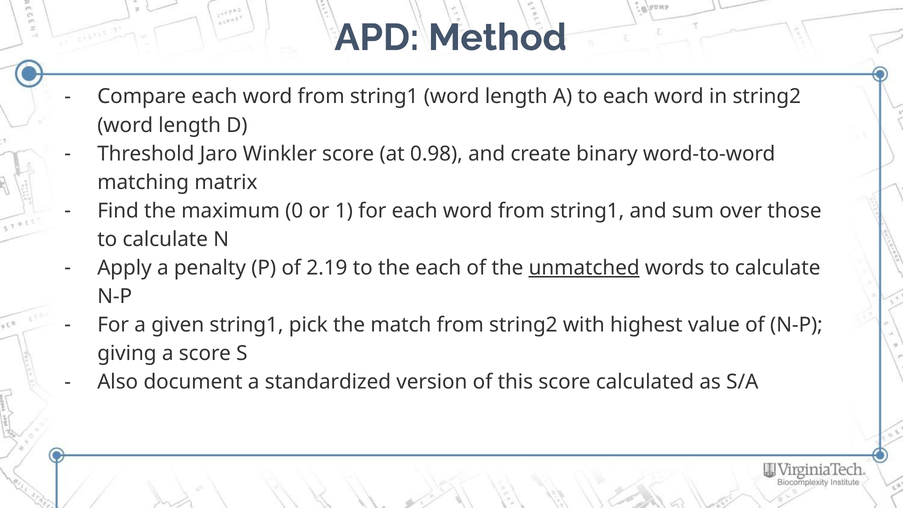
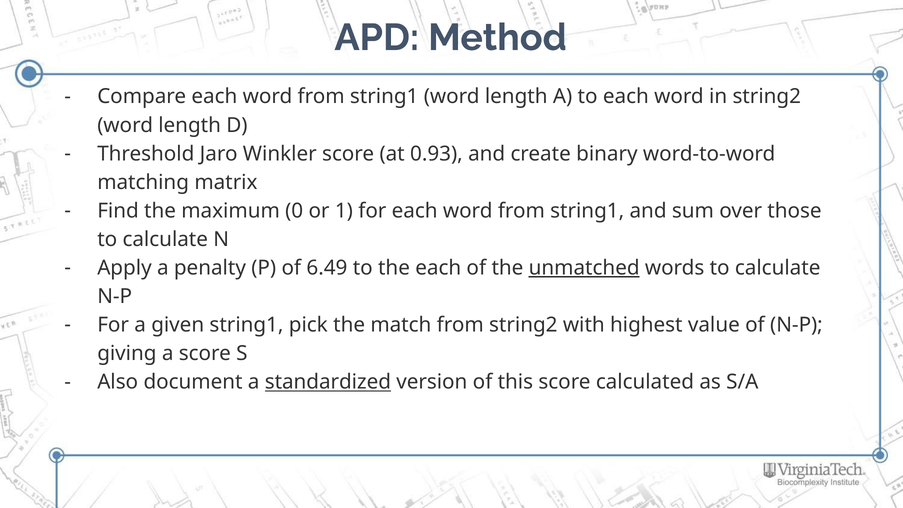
0.98: 0.98 -> 0.93
2.19: 2.19 -> 6.49
standardized underline: none -> present
